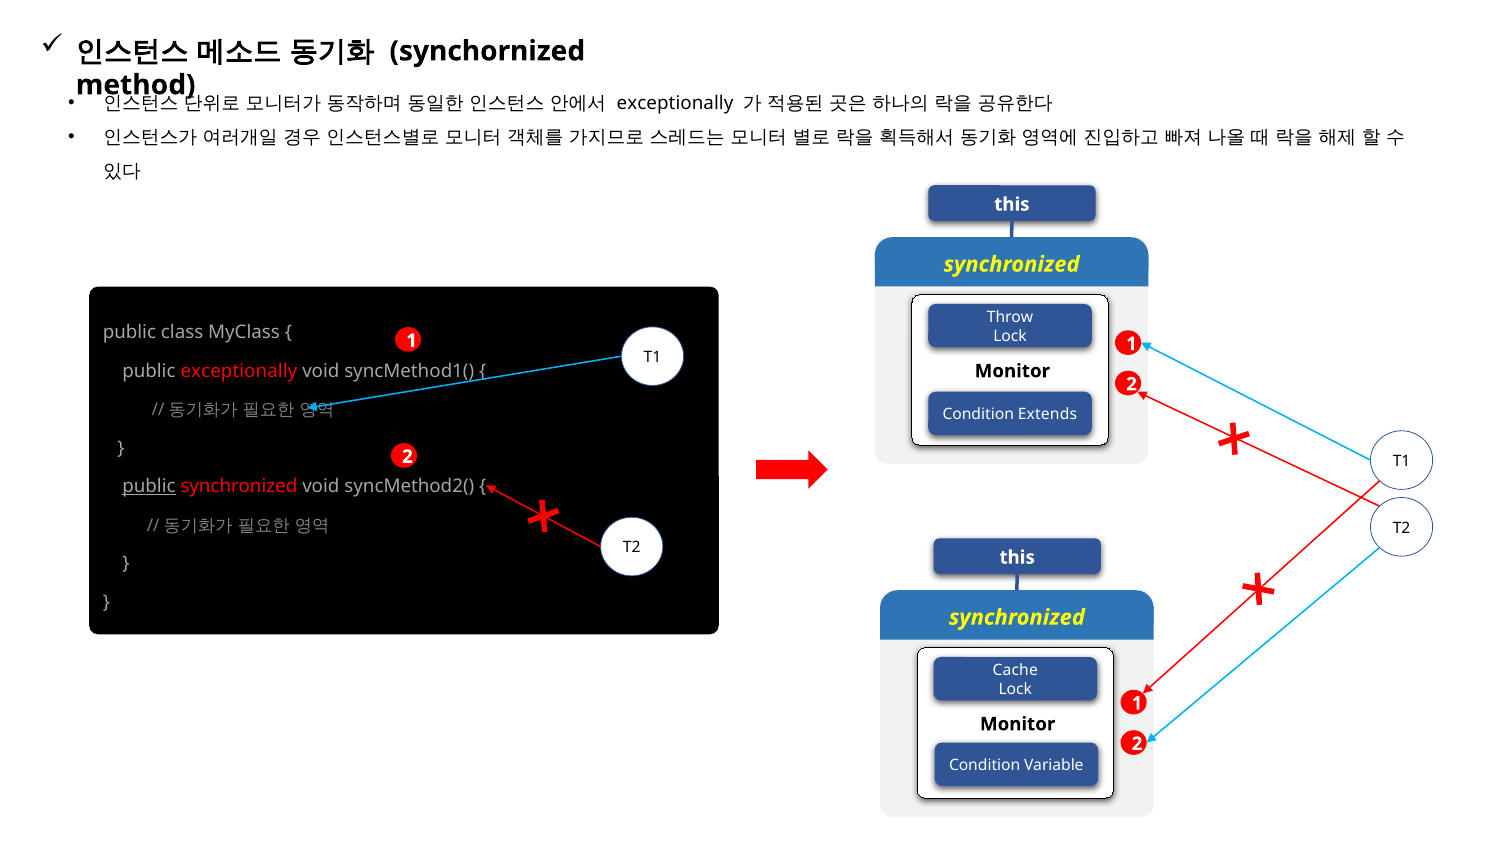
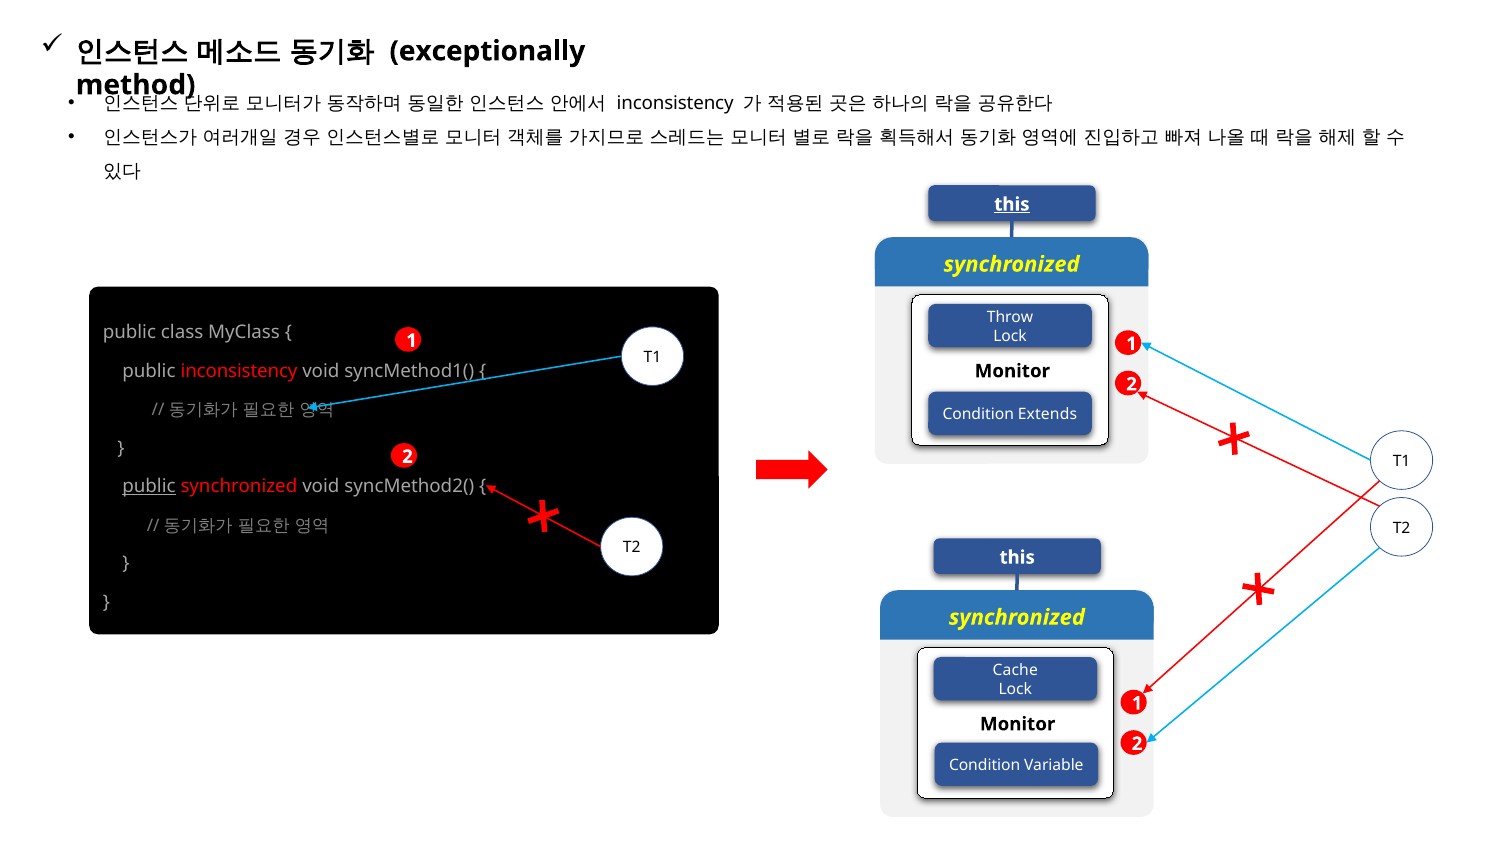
synchornized: synchornized -> exceptionally
exceptionally at (675, 103): exceptionally -> inconsistency
this at (1012, 204) underline: none -> present
public exceptionally: exceptionally -> inconsistency
